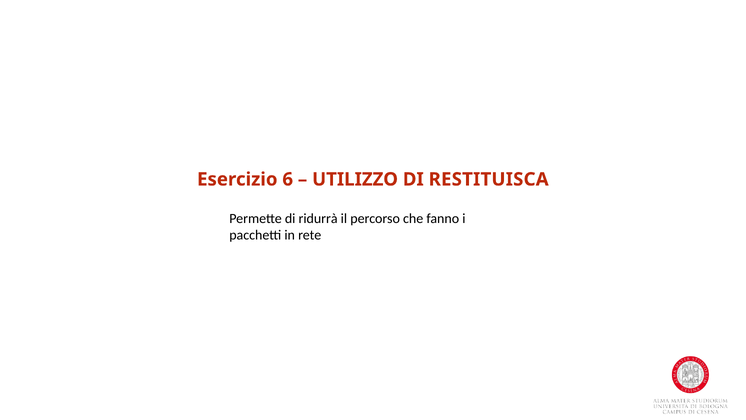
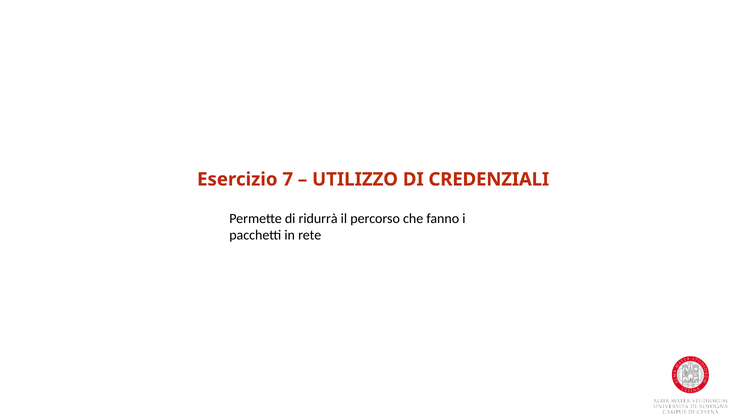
6: 6 -> 7
RESTITUISCA: RESTITUISCA -> CREDENZIALI
